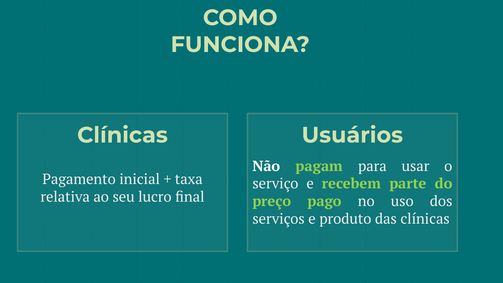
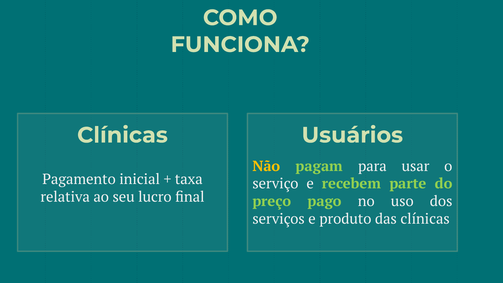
Não colour: white -> yellow
